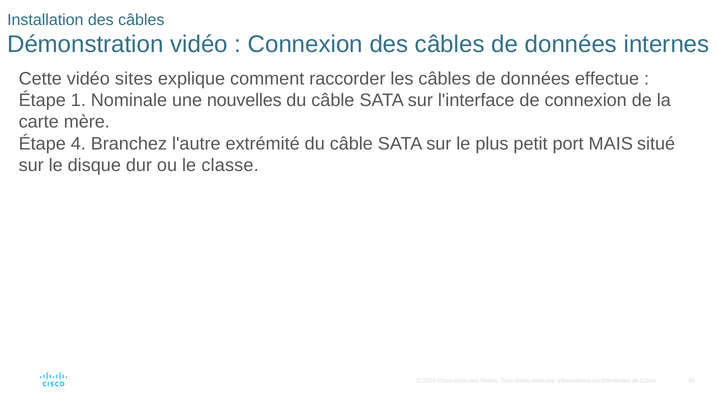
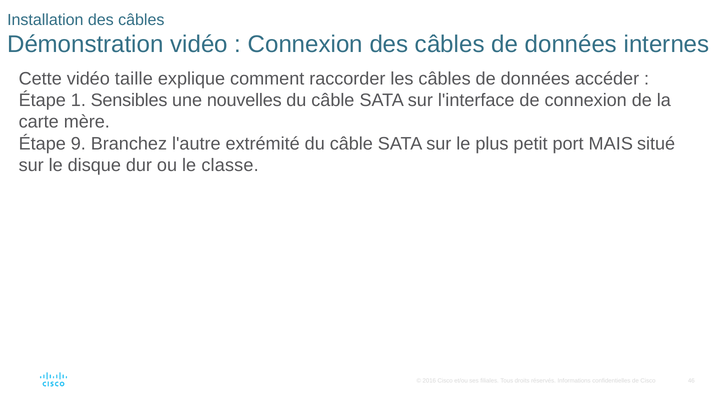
sites: sites -> taille
effectue: effectue -> accéder
Nominale: Nominale -> Sensibles
4: 4 -> 9
